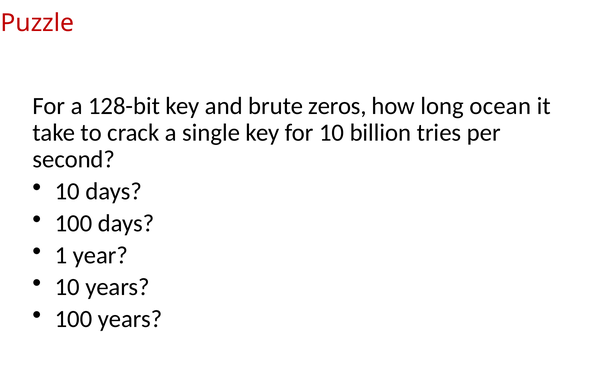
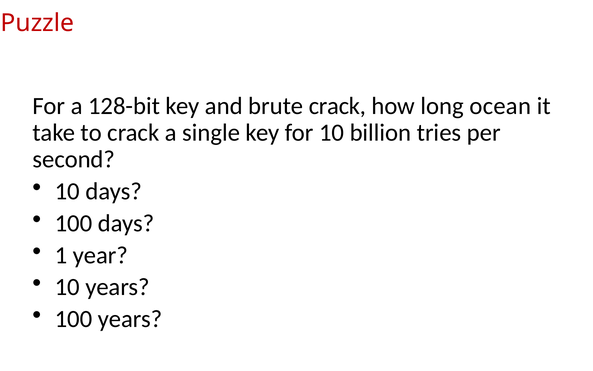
brute zeros: zeros -> crack
